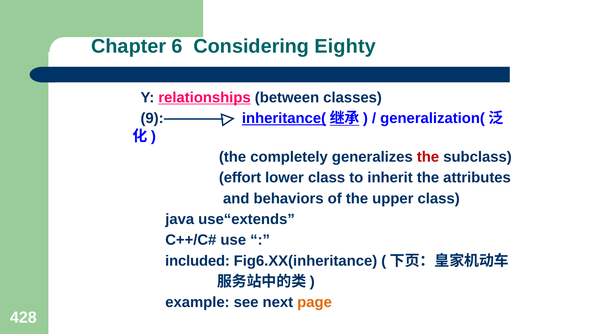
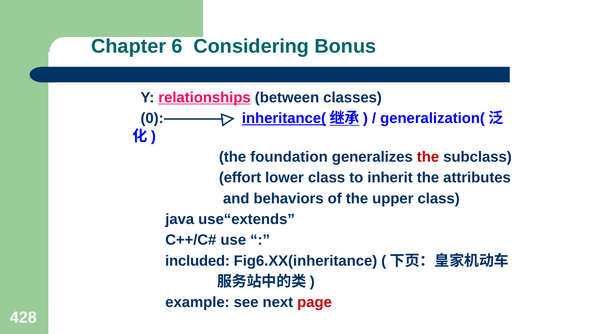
Eighty: Eighty -> Bonus
9: 9 -> 0
completely: completely -> foundation
page colour: orange -> red
